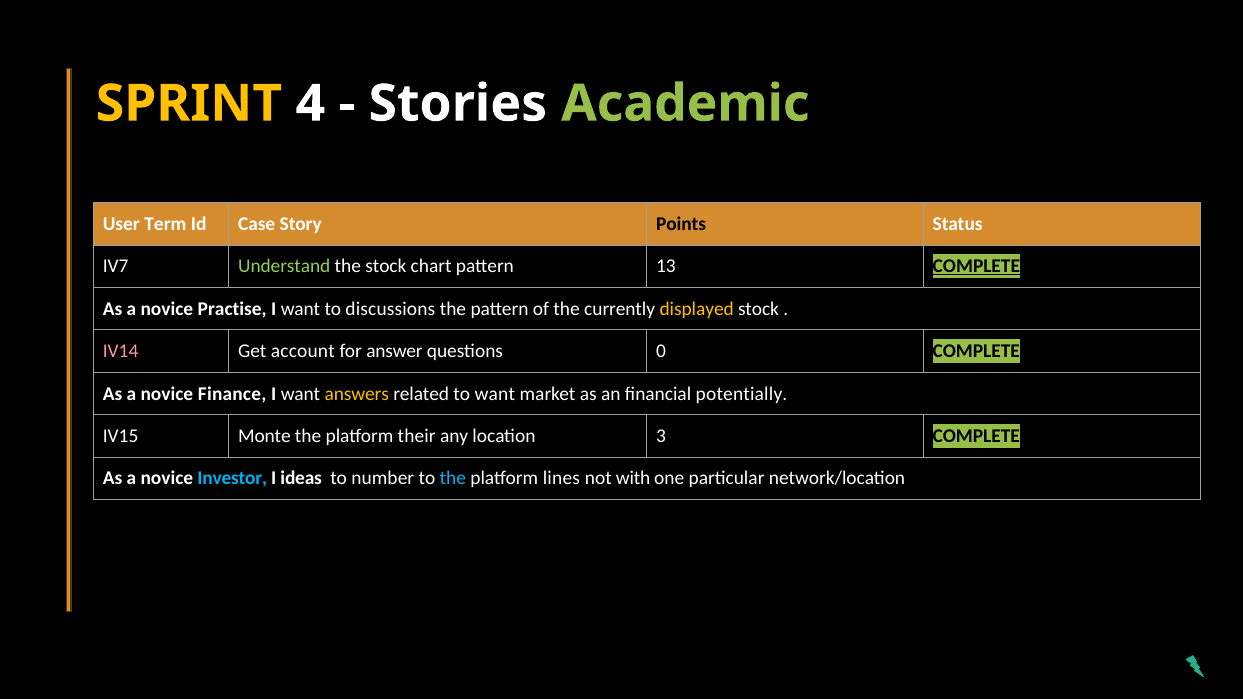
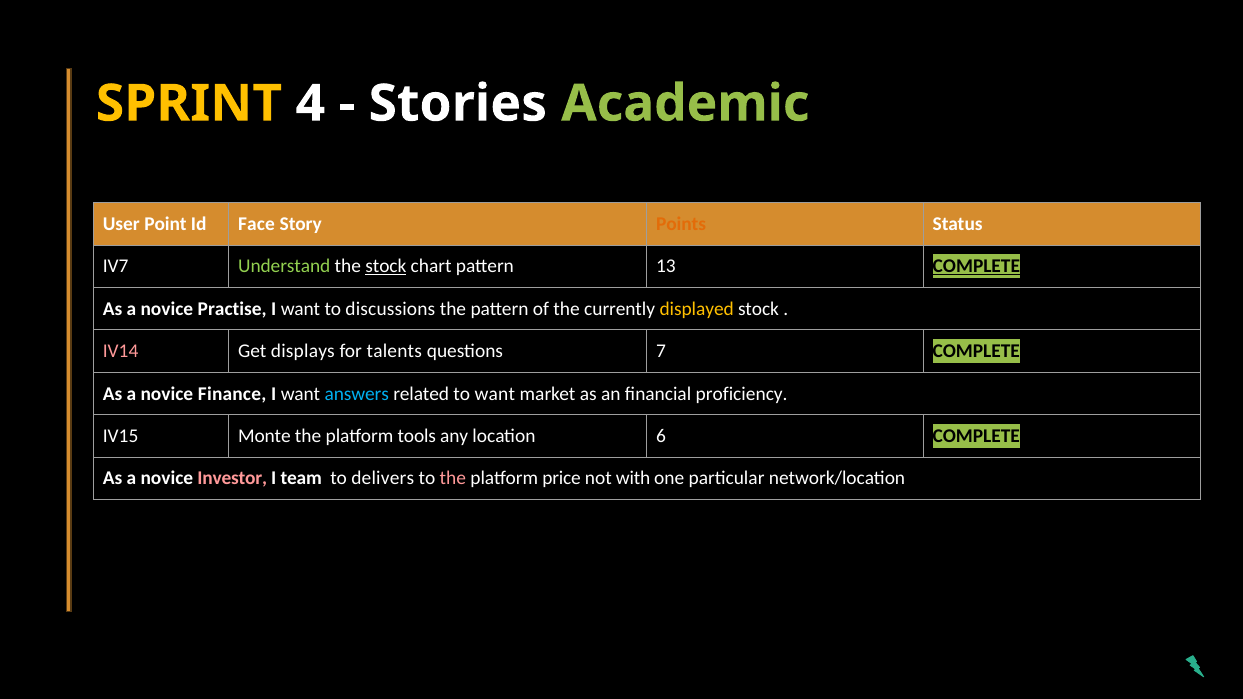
Term: Term -> Point
Case: Case -> Face
Points colour: black -> orange
stock at (386, 267) underline: none -> present
account: account -> displays
answer: answer -> talents
0: 0 -> 7
answers colour: yellow -> light blue
potentially: potentially -> proficiency
their: their -> tools
3: 3 -> 6
Investor colour: light blue -> pink
ideas: ideas -> team
number: number -> delivers
the at (453, 479) colour: light blue -> pink
lines: lines -> price
